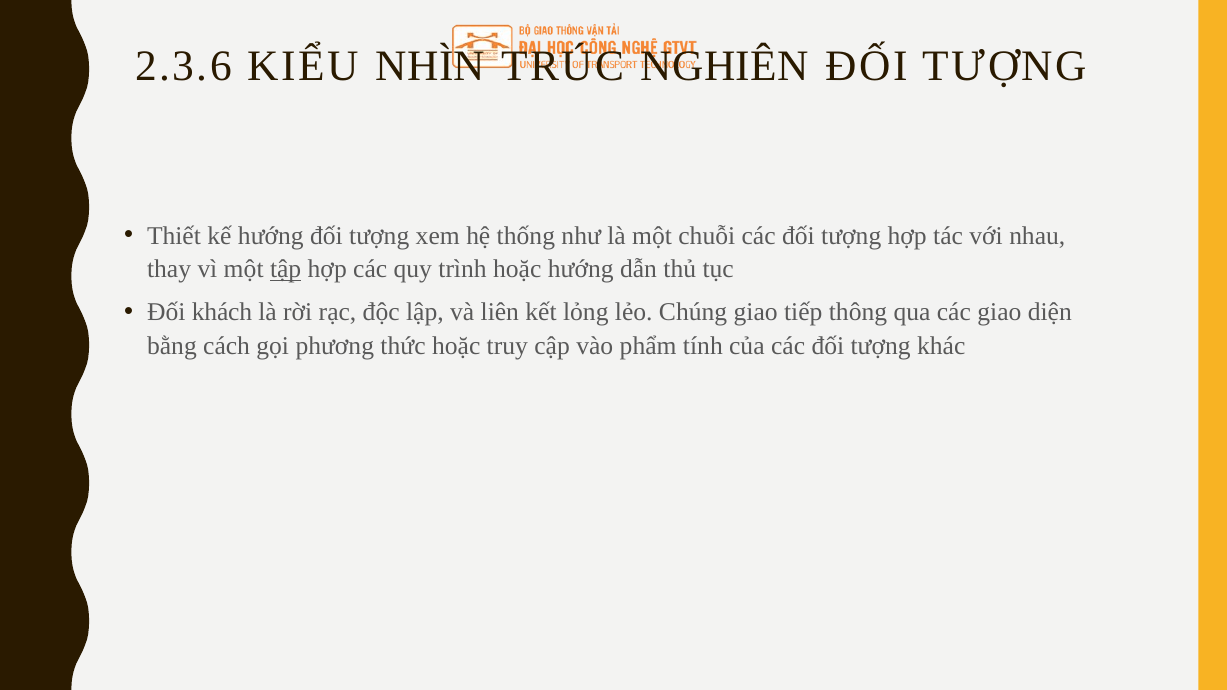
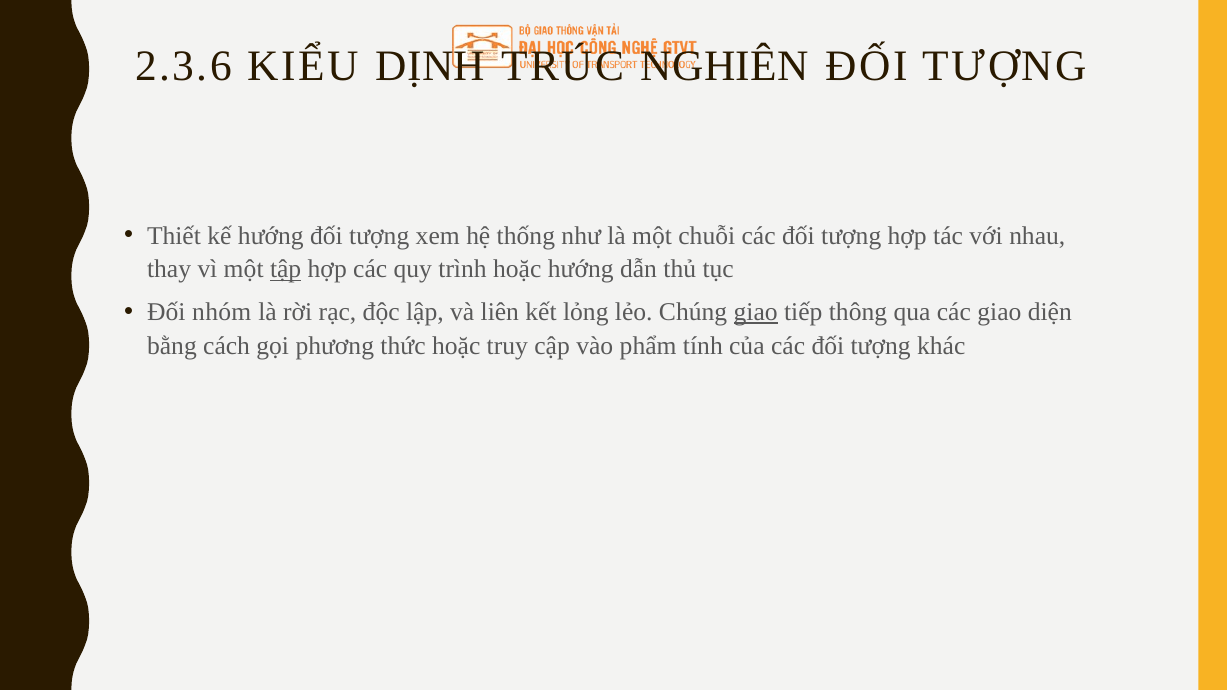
NHÌN: NHÌN -> DỊNH
khách: khách -> nhóm
giao at (756, 312) underline: none -> present
